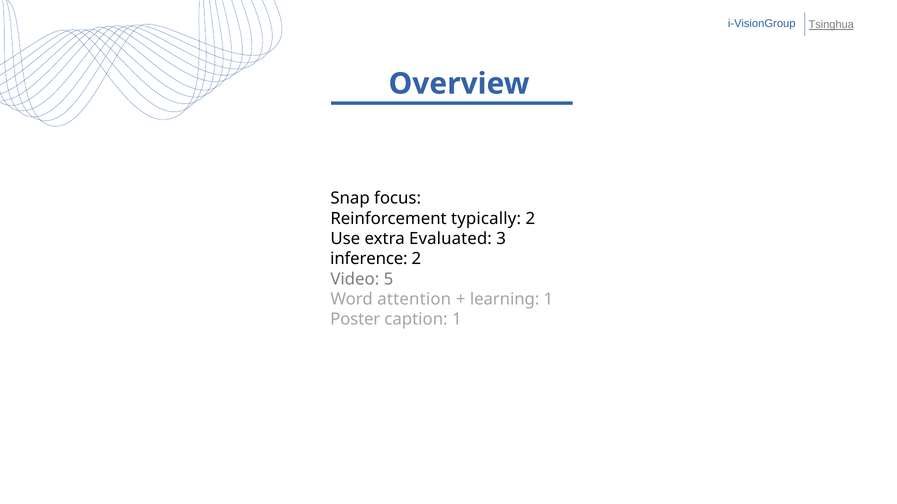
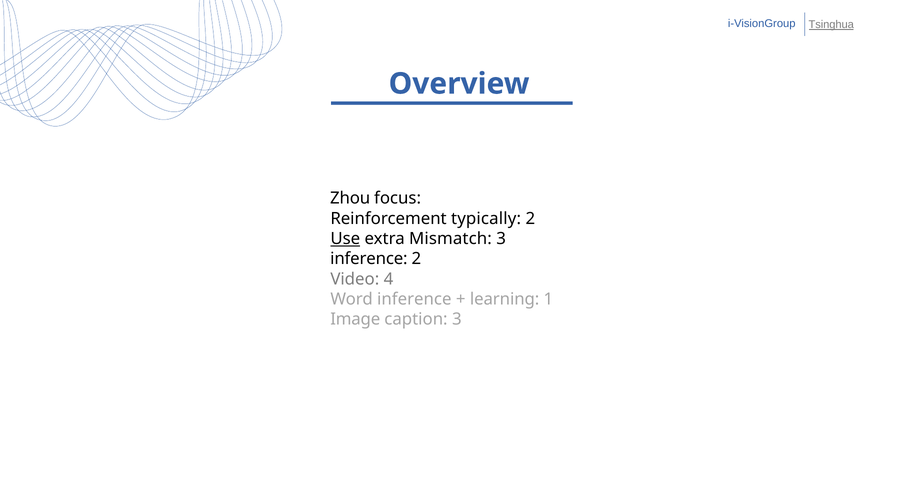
Snap: Snap -> Zhou
Use underline: none -> present
Evaluated: Evaluated -> Mismatch
5: 5 -> 4
Word attention: attention -> inference
Poster: Poster -> Image
caption 1: 1 -> 3
